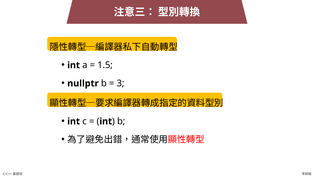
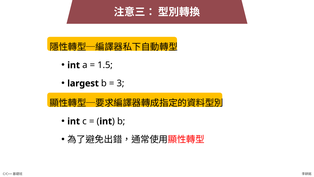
nullptr: nullptr -> largest
